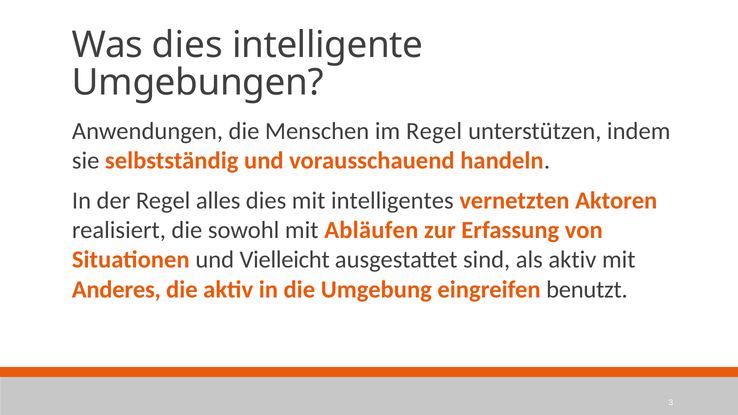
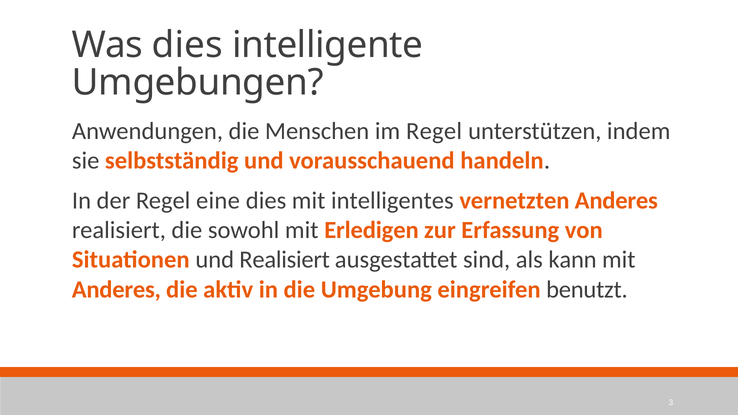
alles: alles -> eine
vernetzten Aktoren: Aktoren -> Anderes
Abläufen: Abläufen -> Erledigen
und Vielleicht: Vielleicht -> Realisiert
als aktiv: aktiv -> kann
